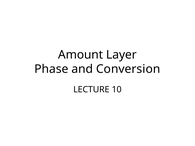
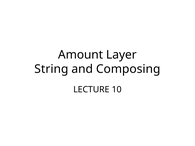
Phase: Phase -> String
Conversion: Conversion -> Composing
